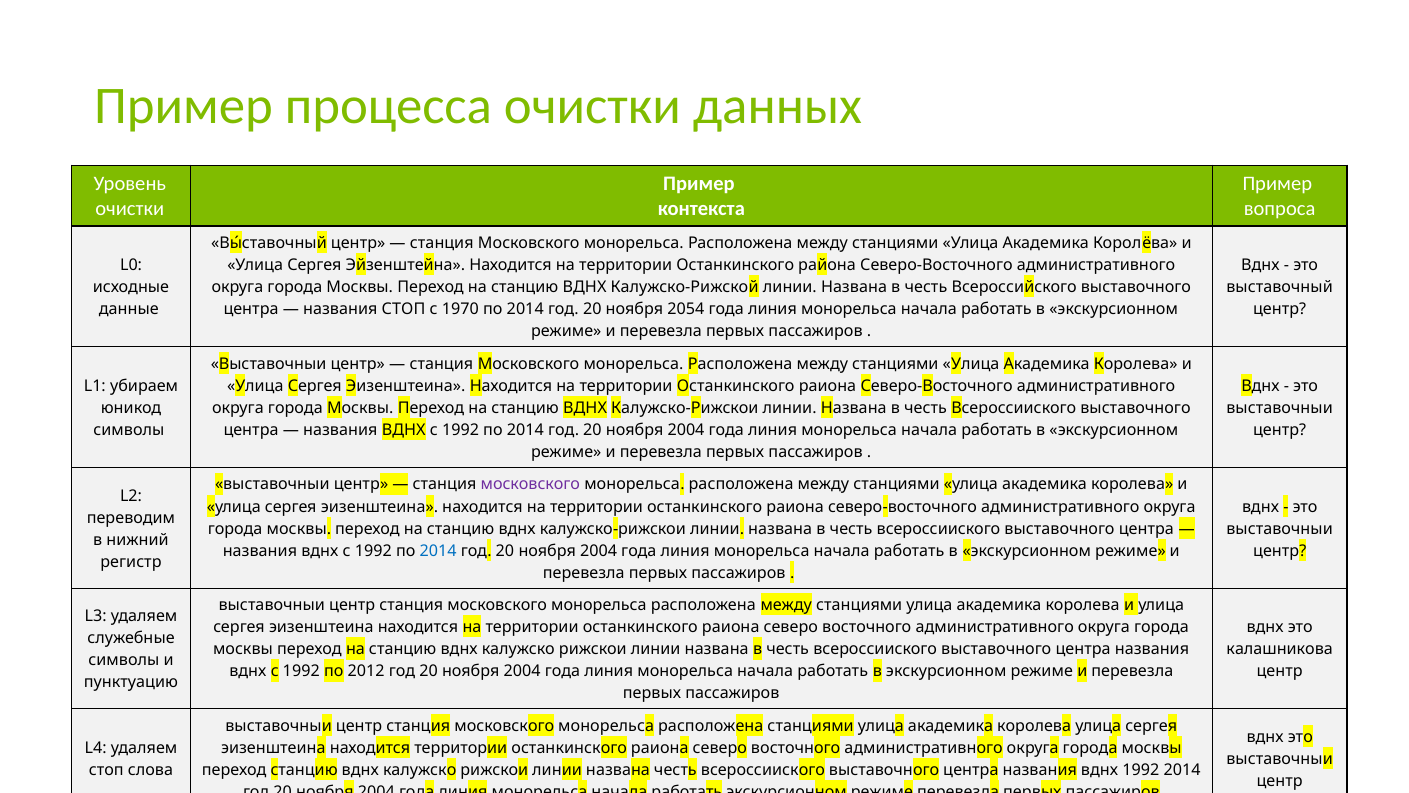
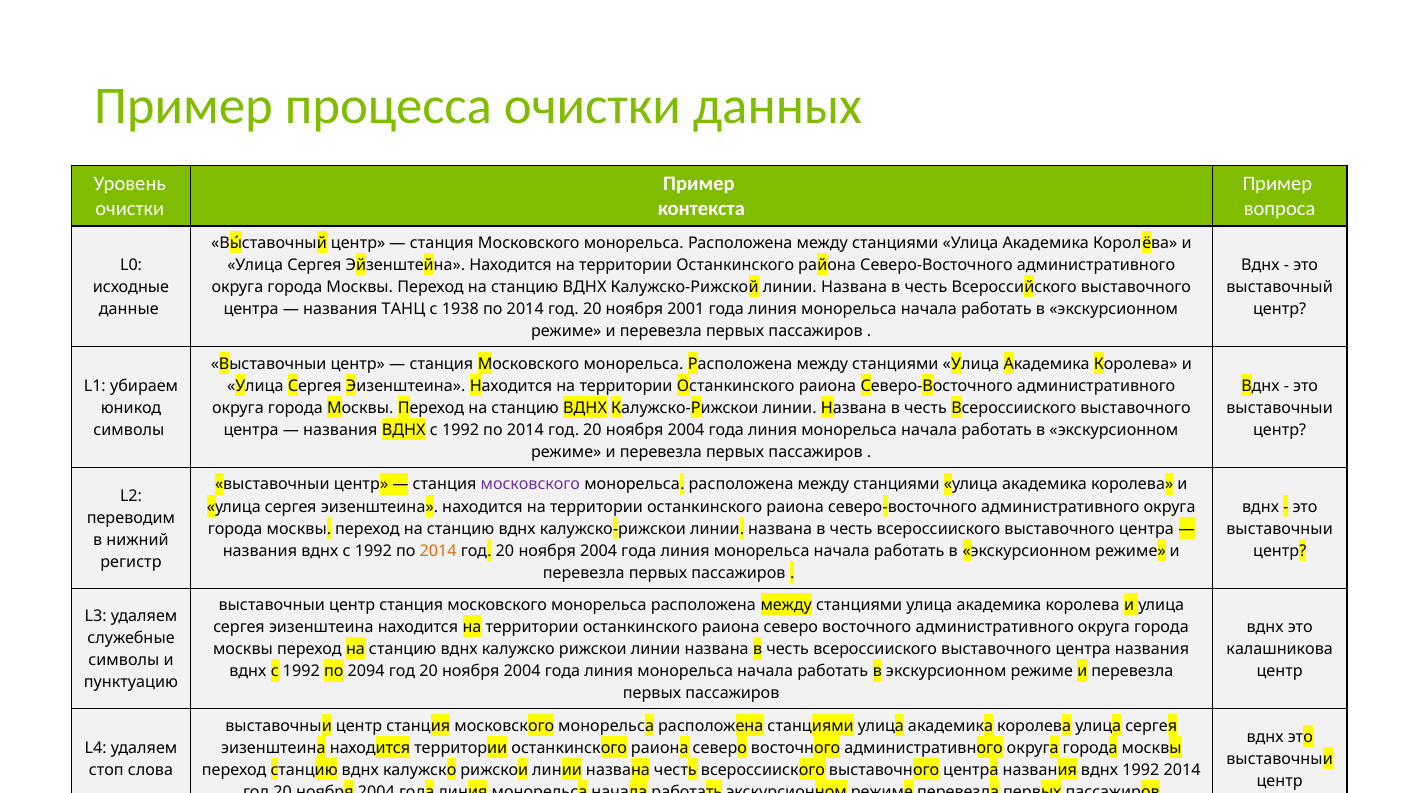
названия СТОП: СТОП -> ТАНЦ
1970: 1970 -> 1938
2054: 2054 -> 2001
2014 at (438, 550) colour: blue -> orange
2012: 2012 -> 2094
